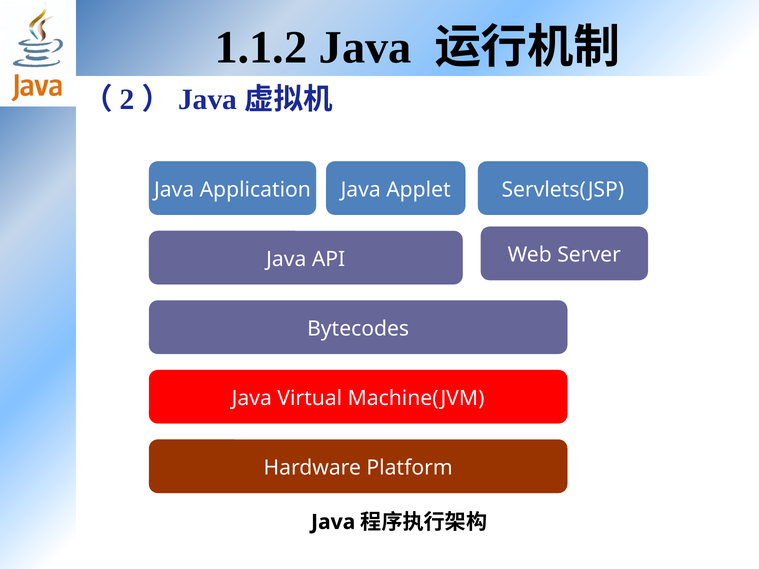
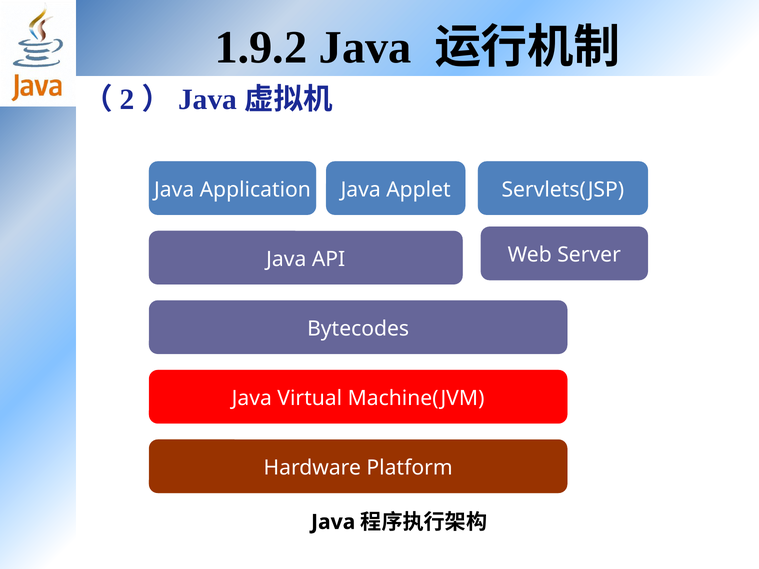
1.1.2: 1.1.2 -> 1.9.2
